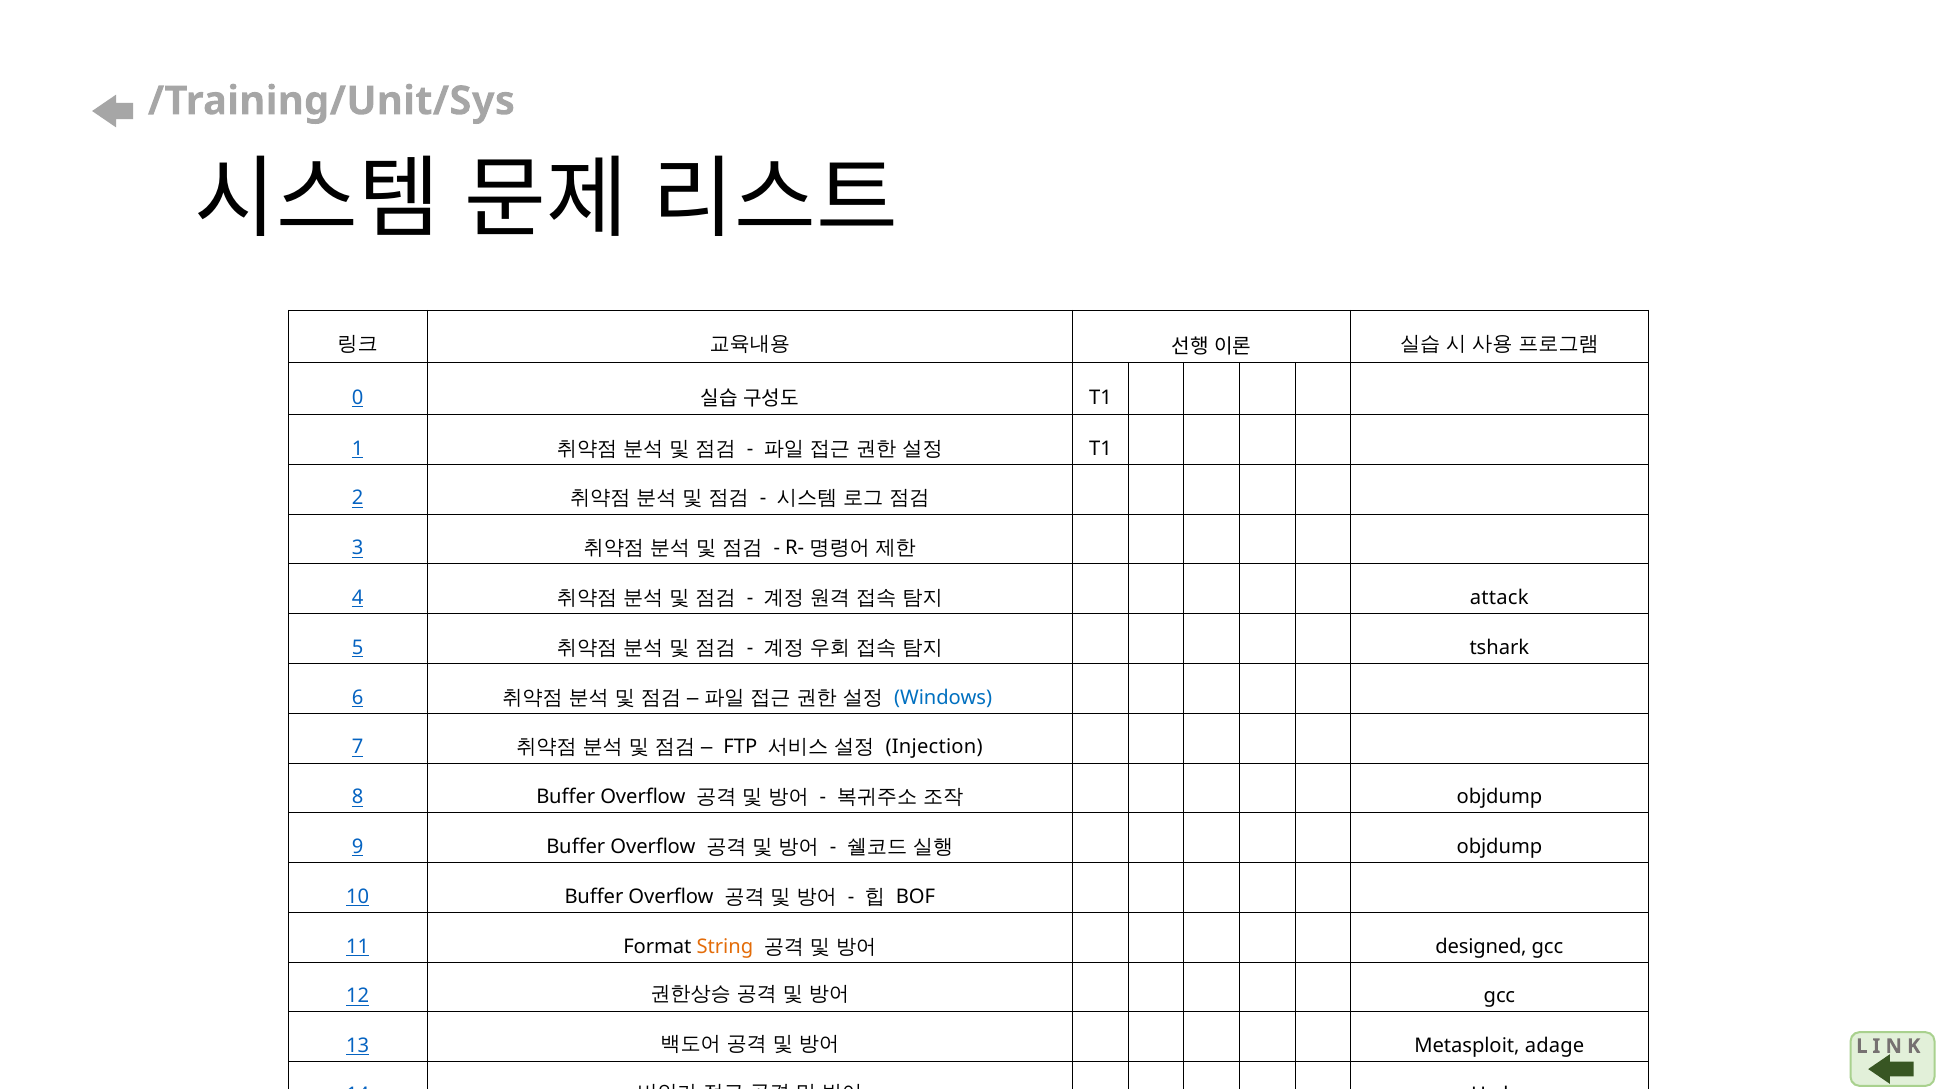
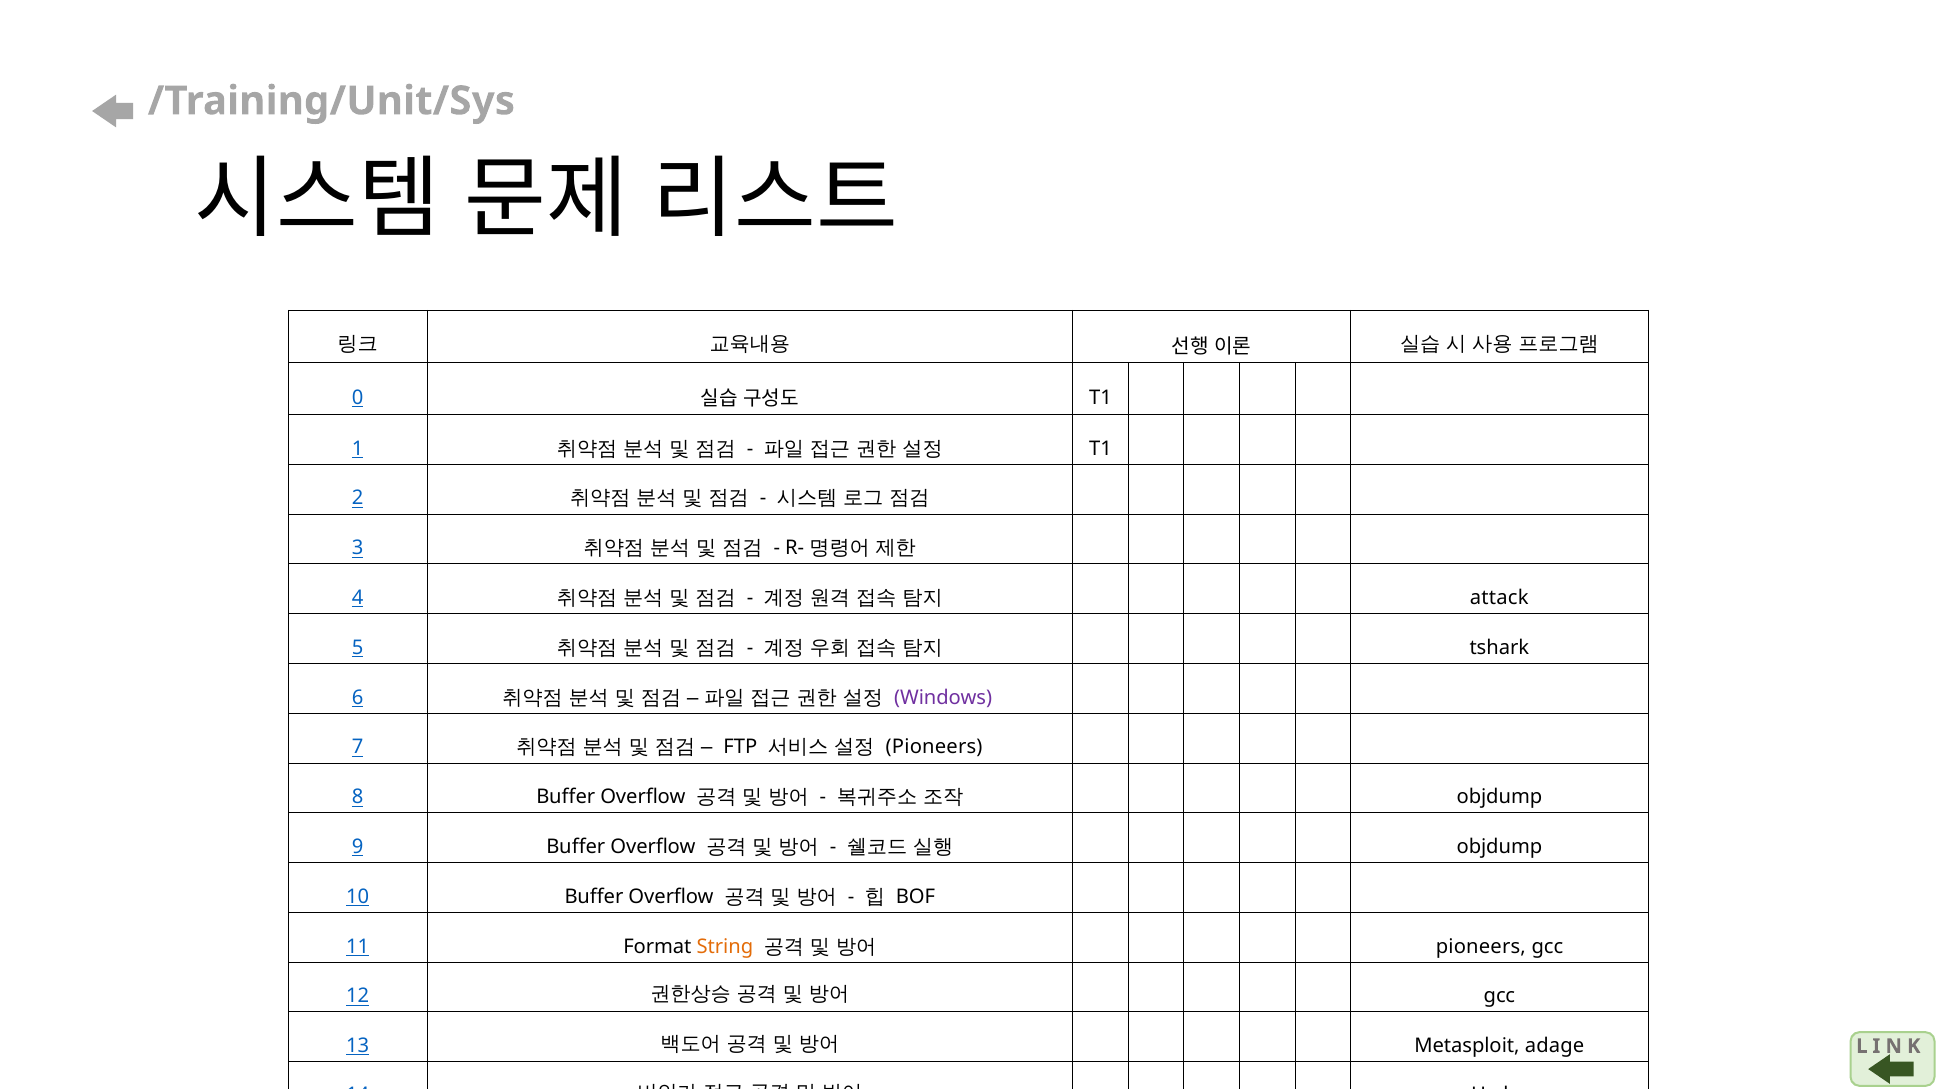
Windows colour: blue -> purple
Injection at (934, 748): Injection -> Pioneers
designed at (1481, 947): designed -> pioneers
